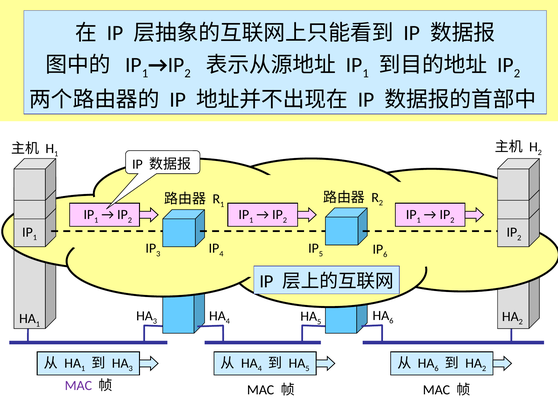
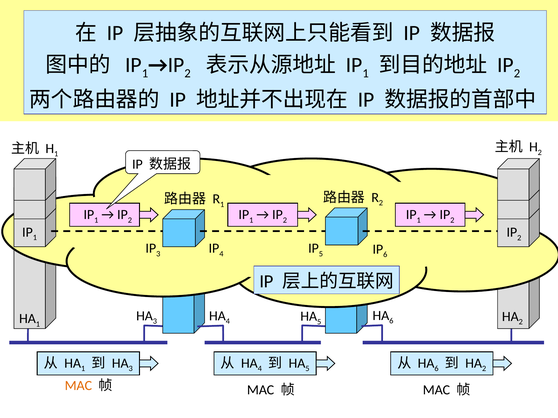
MAC at (78, 386) colour: purple -> orange
